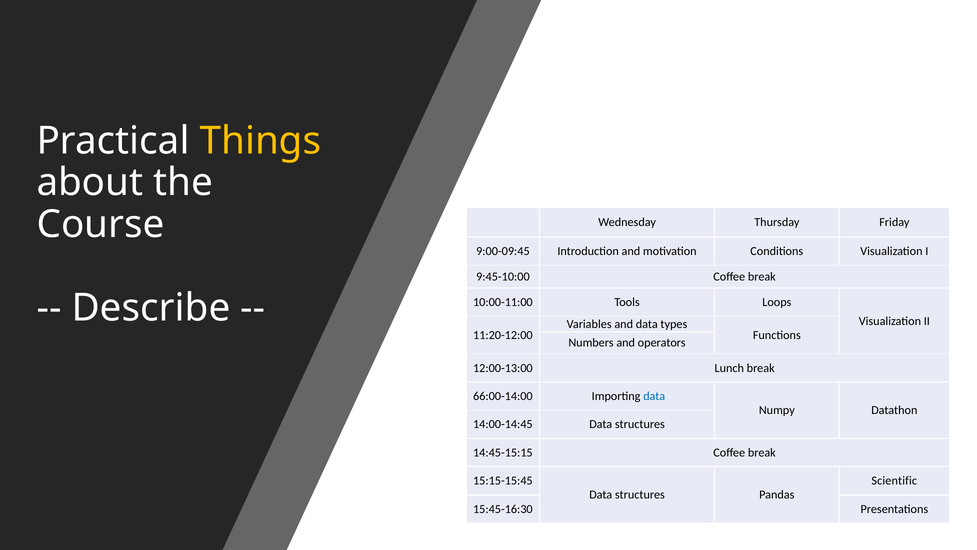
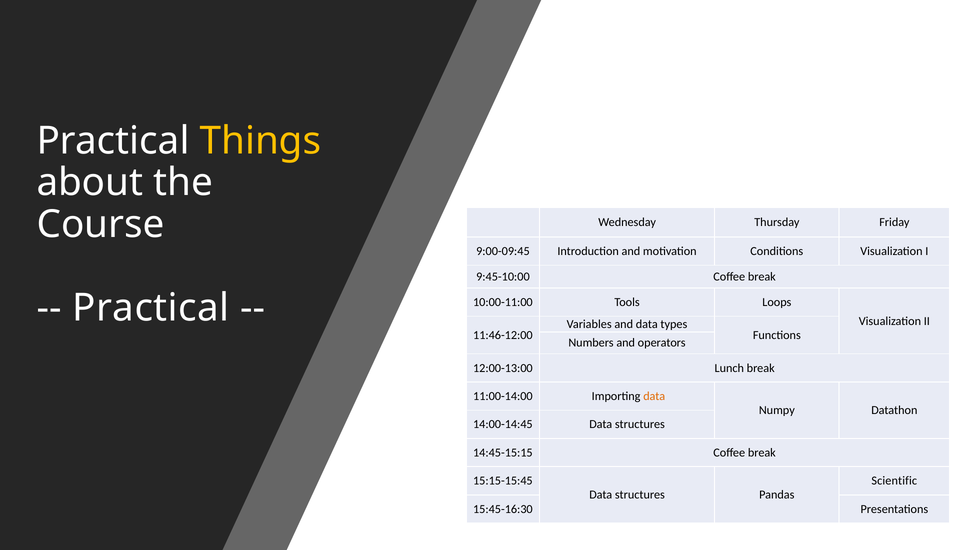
Describe at (151, 308): Describe -> Practical
11:20-12:00: 11:20-12:00 -> 11:46-12:00
66:00-14:00: 66:00-14:00 -> 11:00-14:00
data at (654, 396) colour: blue -> orange
